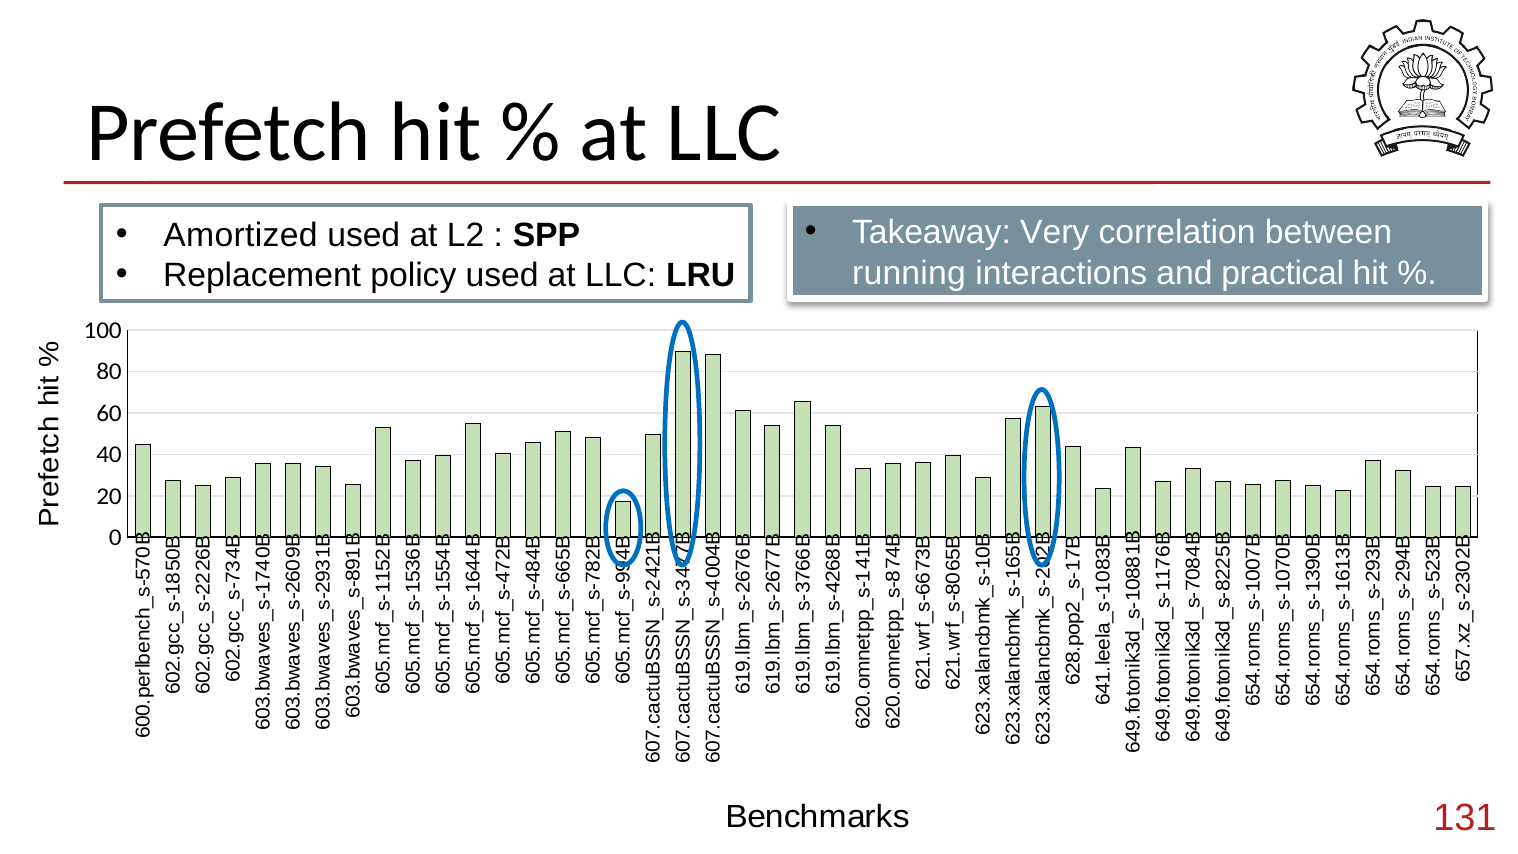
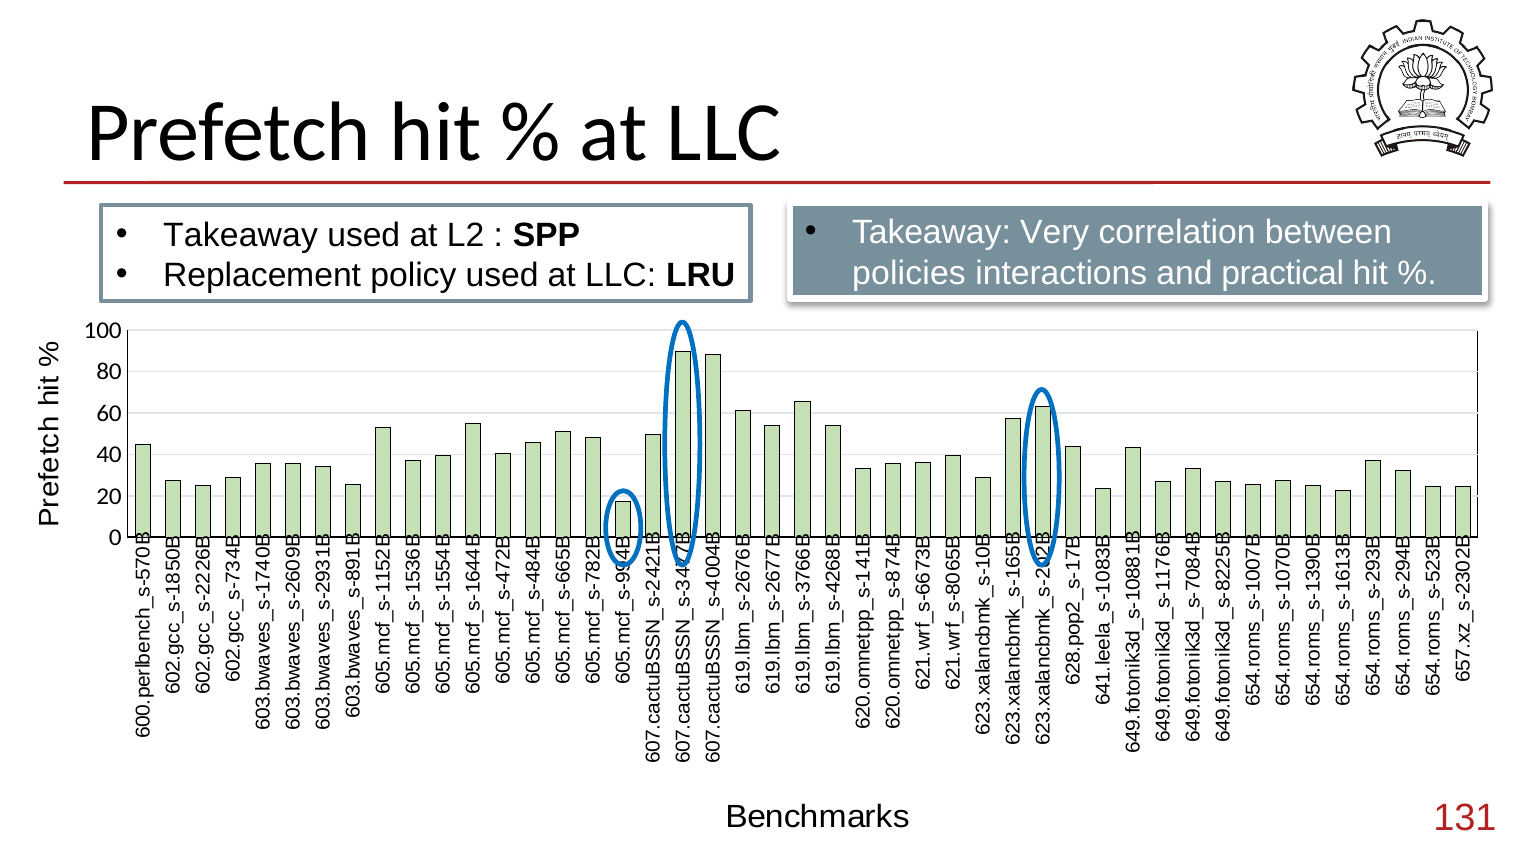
Amortized at (241, 235): Amortized -> Takeaway
running: running -> policies
